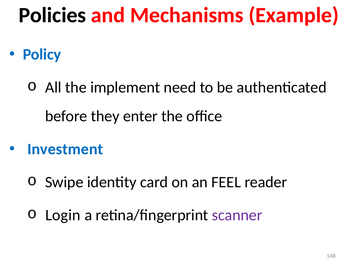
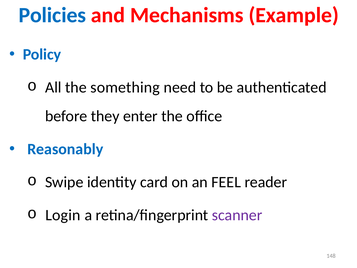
Policies colour: black -> blue
implement: implement -> something
Investment: Investment -> Reasonably
